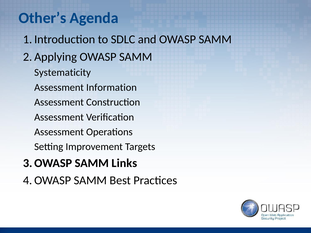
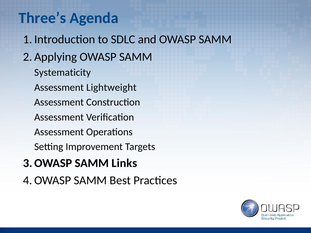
Other’s: Other’s -> Three’s
Information: Information -> Lightweight
